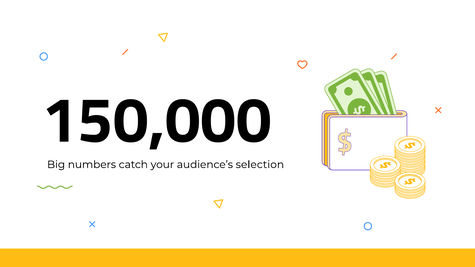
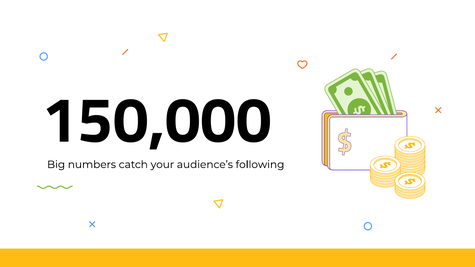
selection: selection -> following
